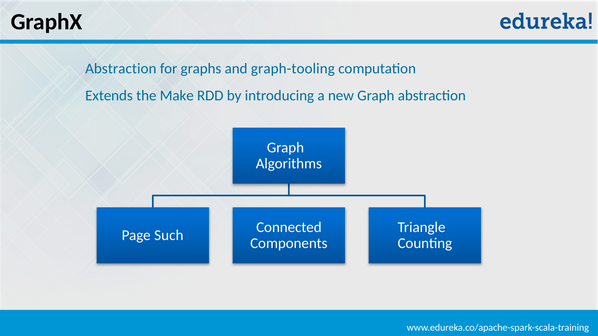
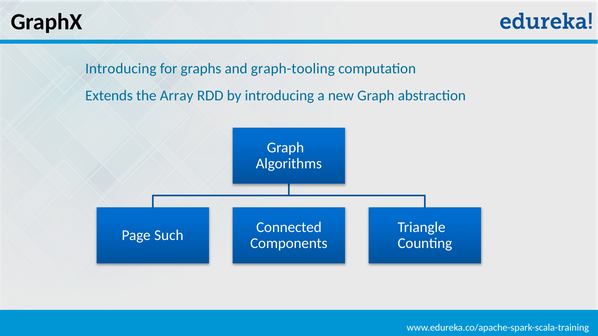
Abstraction at (121, 69): Abstraction -> Introducing
Make: Make -> Array
